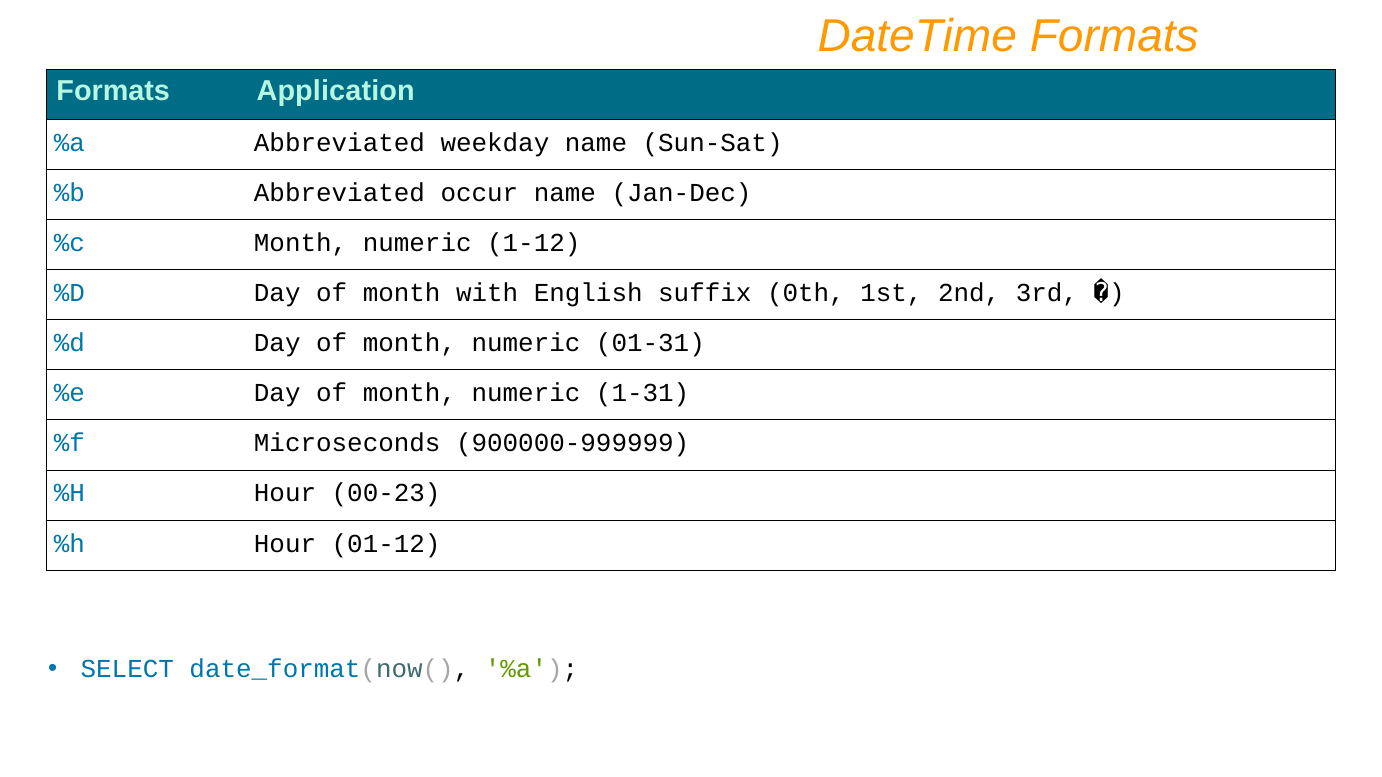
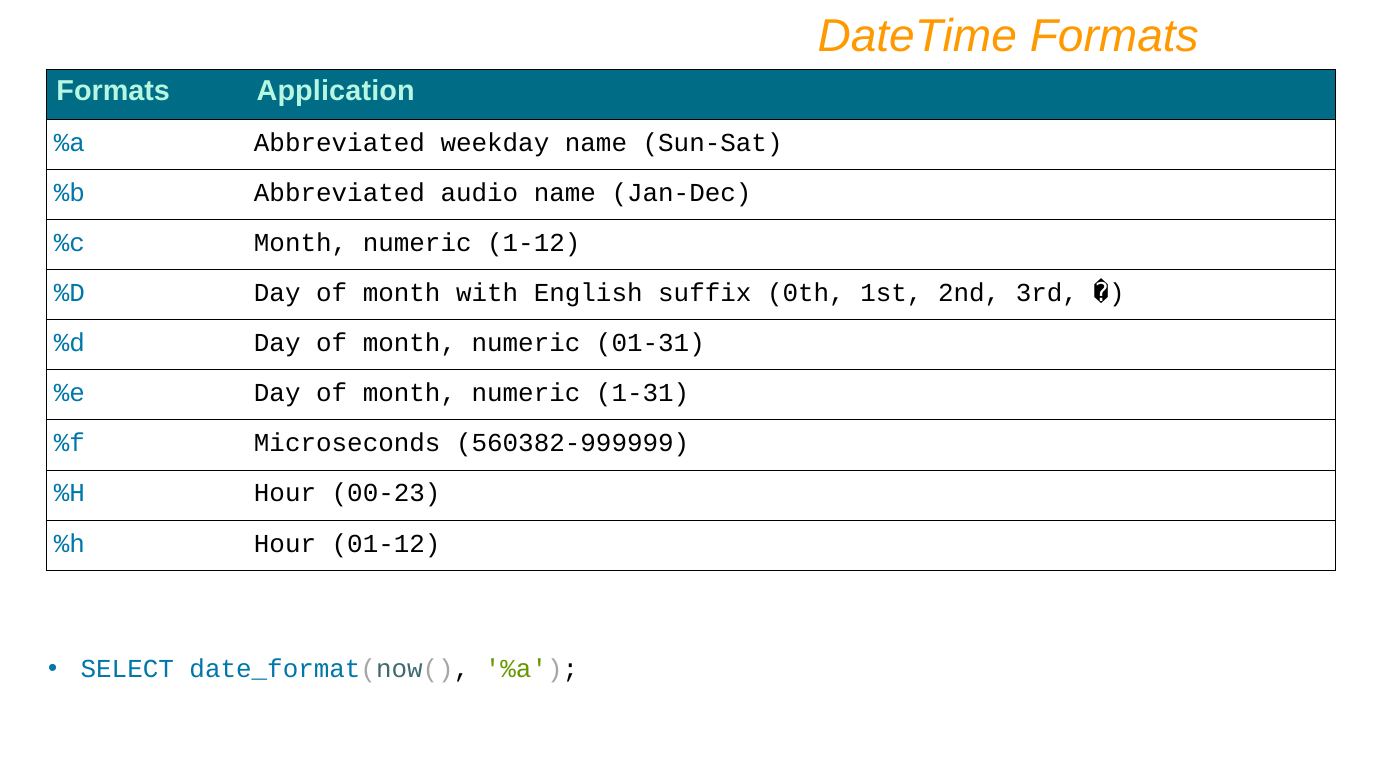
occur: occur -> audio
900000-999999: 900000-999999 -> 560382-999999
